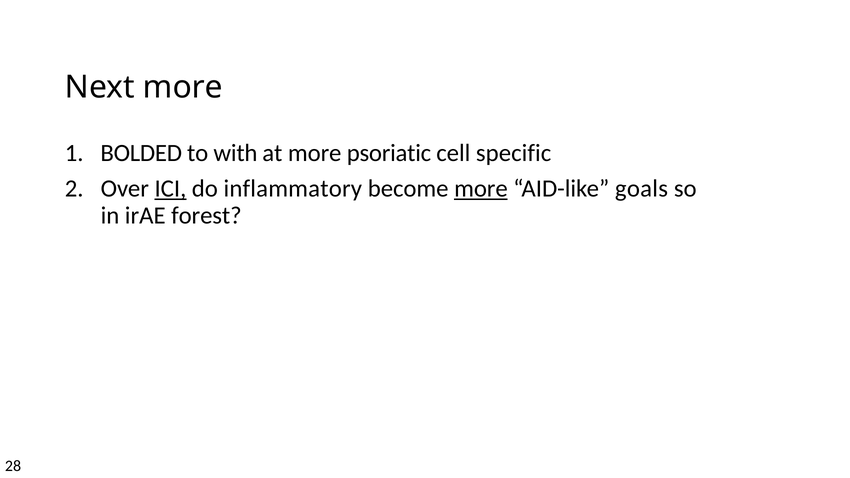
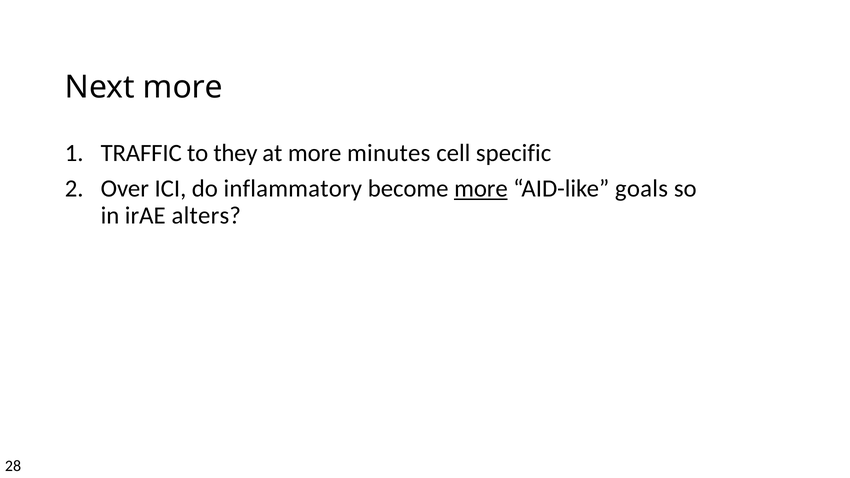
BOLDED: BOLDED -> TRAFFIC
with: with -> they
psoriatic: psoriatic -> minutes
ICI underline: present -> none
forest: forest -> alters
